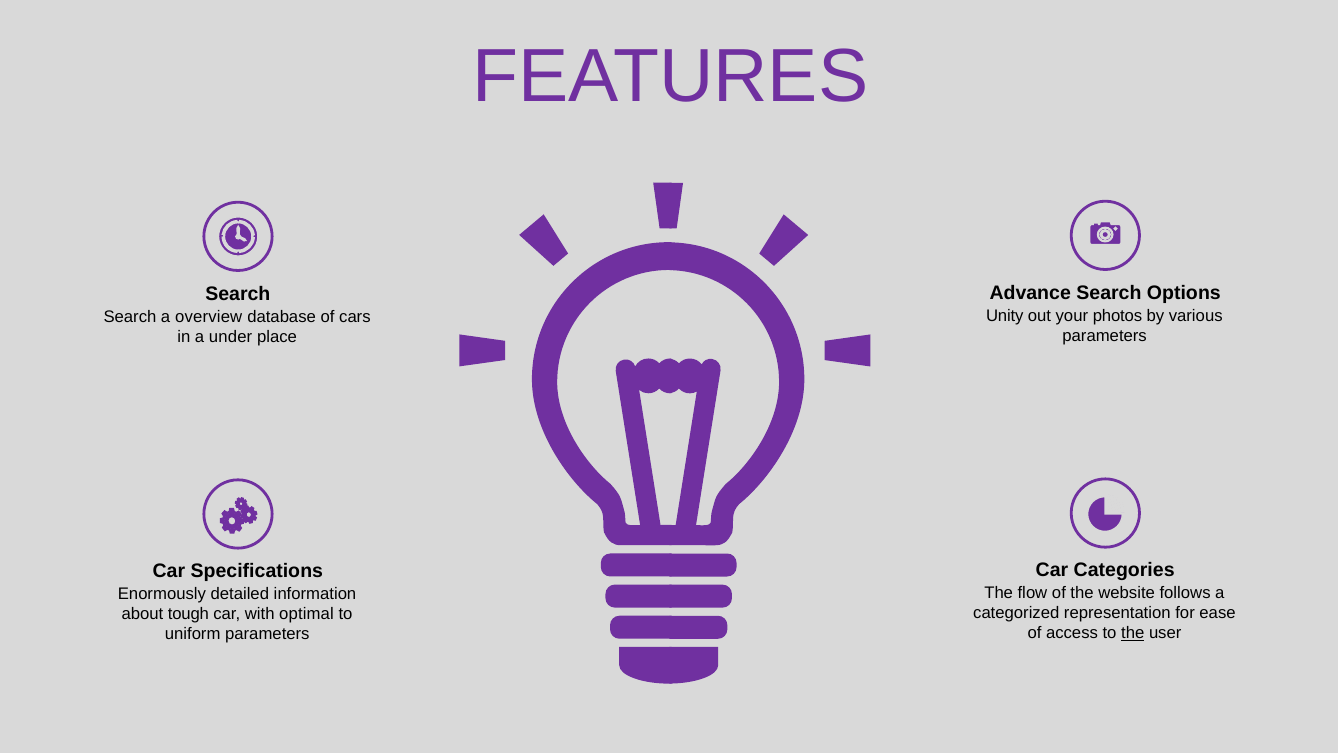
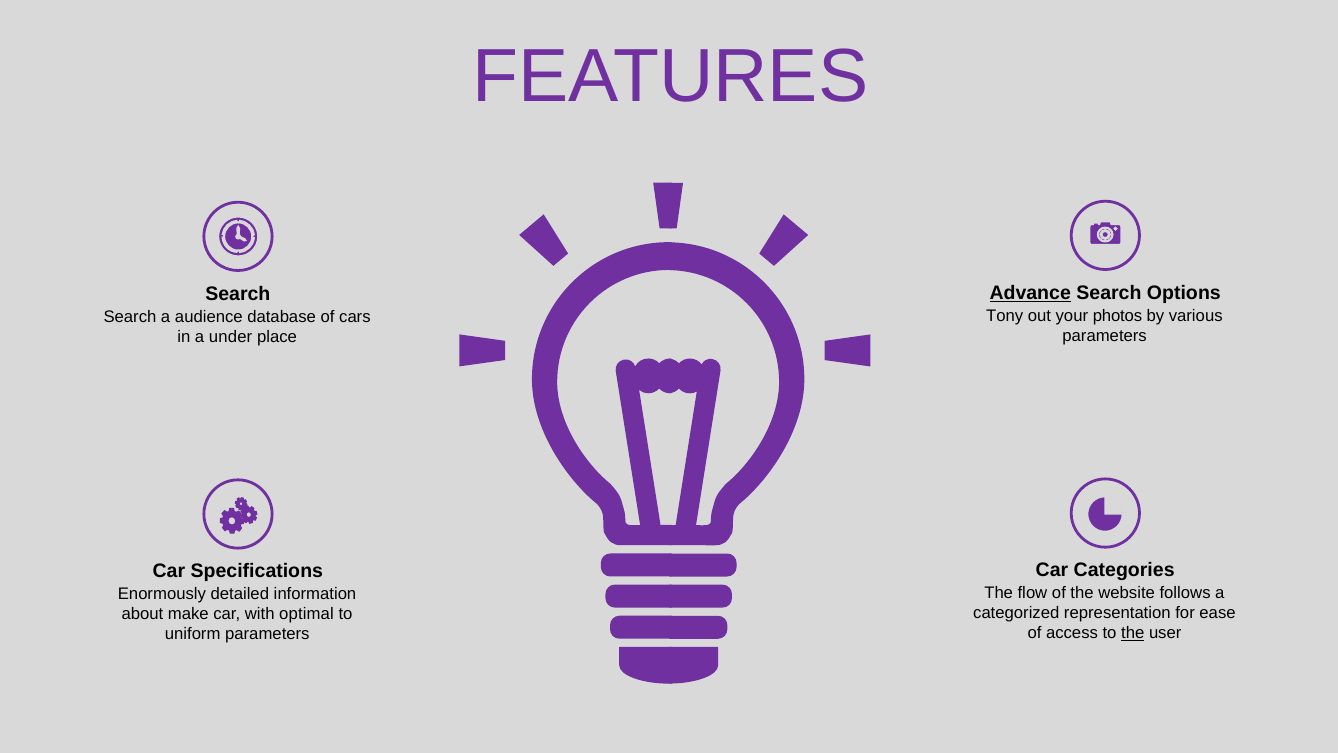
Advance underline: none -> present
Unity: Unity -> Tony
overview: overview -> audience
tough: tough -> make
